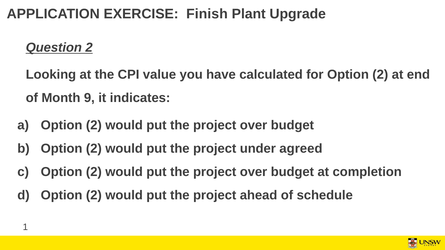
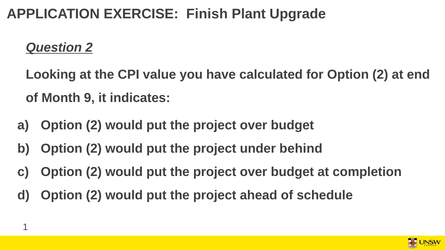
agreed: agreed -> behind
